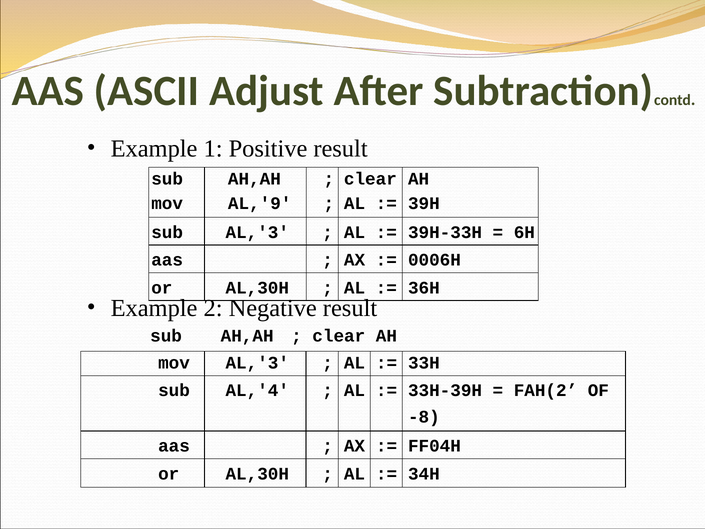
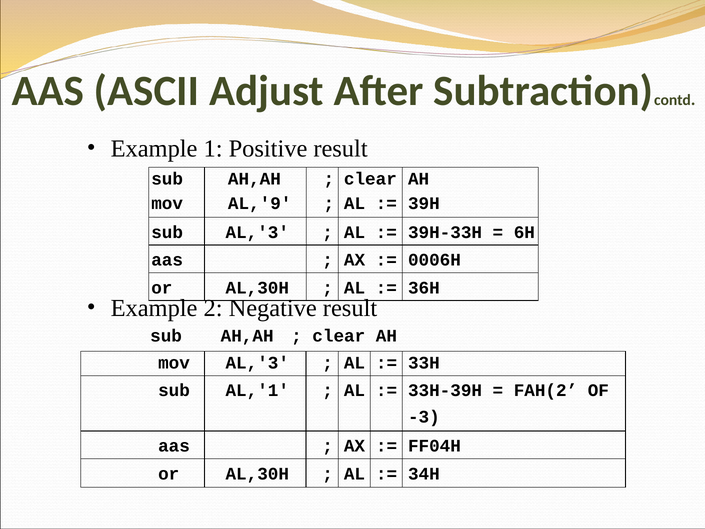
AL,'4: AL,'4 -> AL,'1
-8: -8 -> -3
